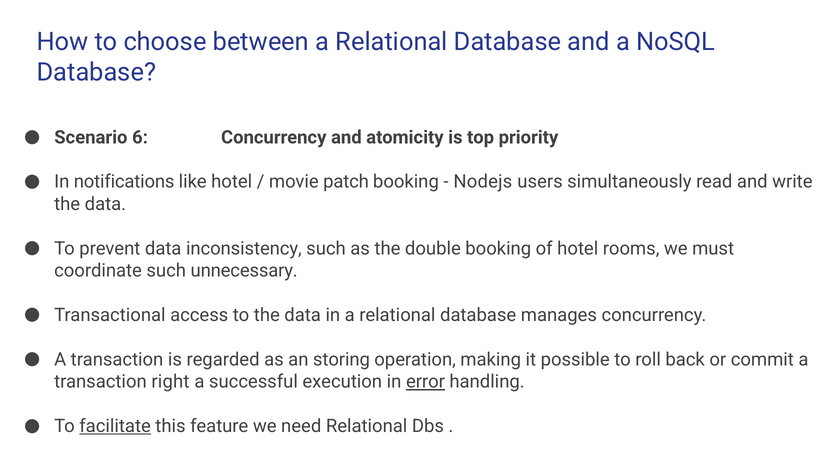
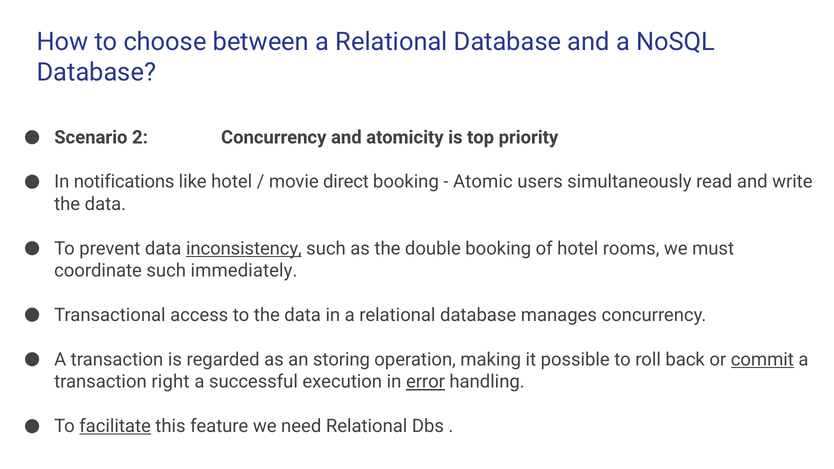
6: 6 -> 2
patch: patch -> direct
Nodejs: Nodejs -> Atomic
inconsistency underline: none -> present
unnecessary: unnecessary -> immediately
commit underline: none -> present
